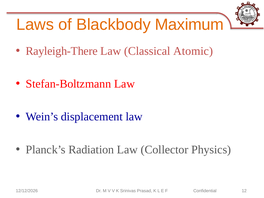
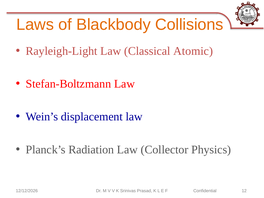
Maximum: Maximum -> Collisions
Rayleigh-There: Rayleigh-There -> Rayleigh-Light
